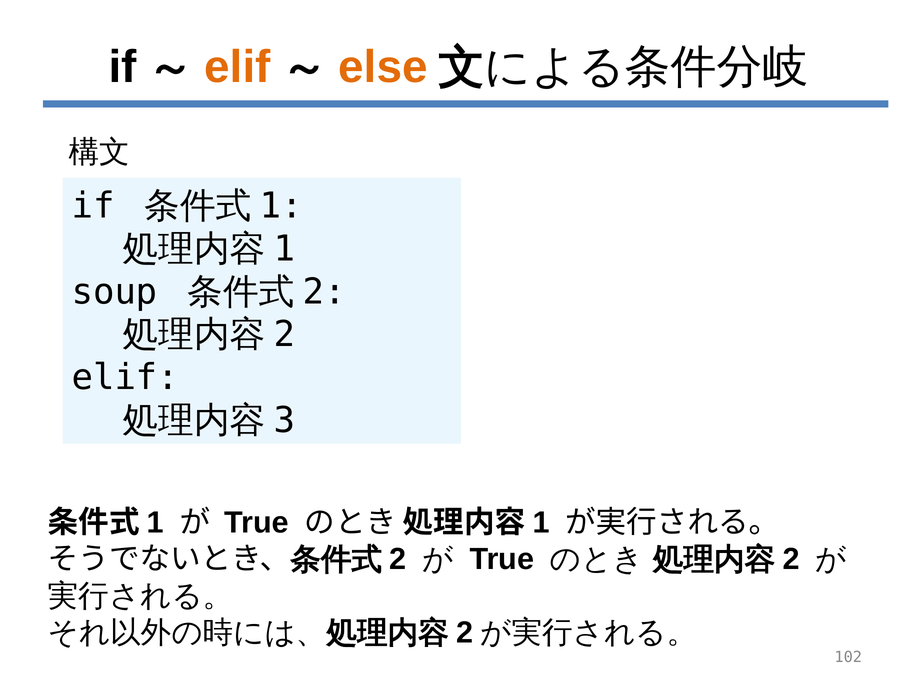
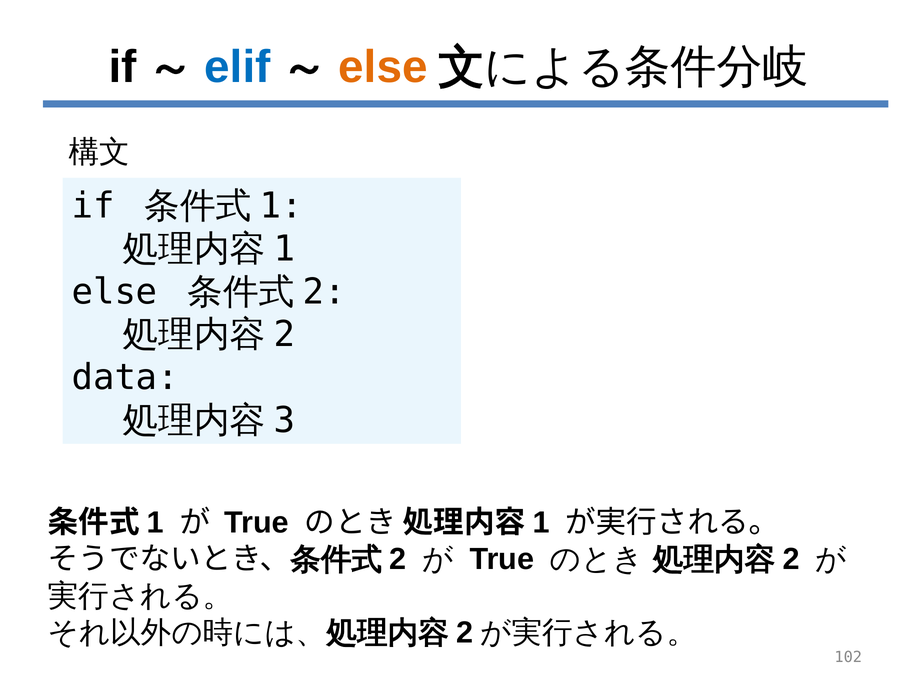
elif at (237, 67) colour: orange -> blue
soup at (115, 292): soup -> else
elif at (125, 377): elif -> data
